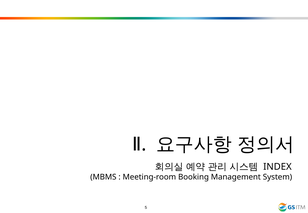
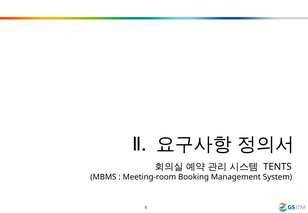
INDEX: INDEX -> TENTS
